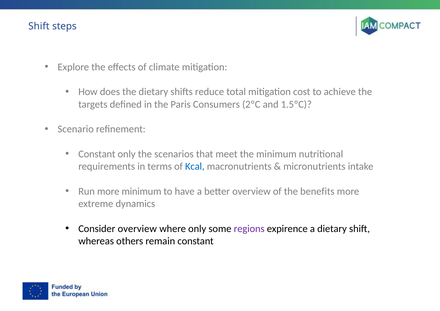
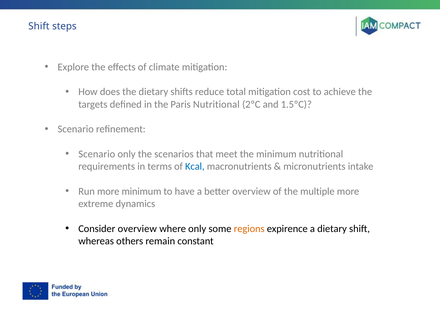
Paris Consumers: Consumers -> Nutritional
Constant at (97, 154): Constant -> Scenario
benefits: benefits -> multiple
regions colour: purple -> orange
